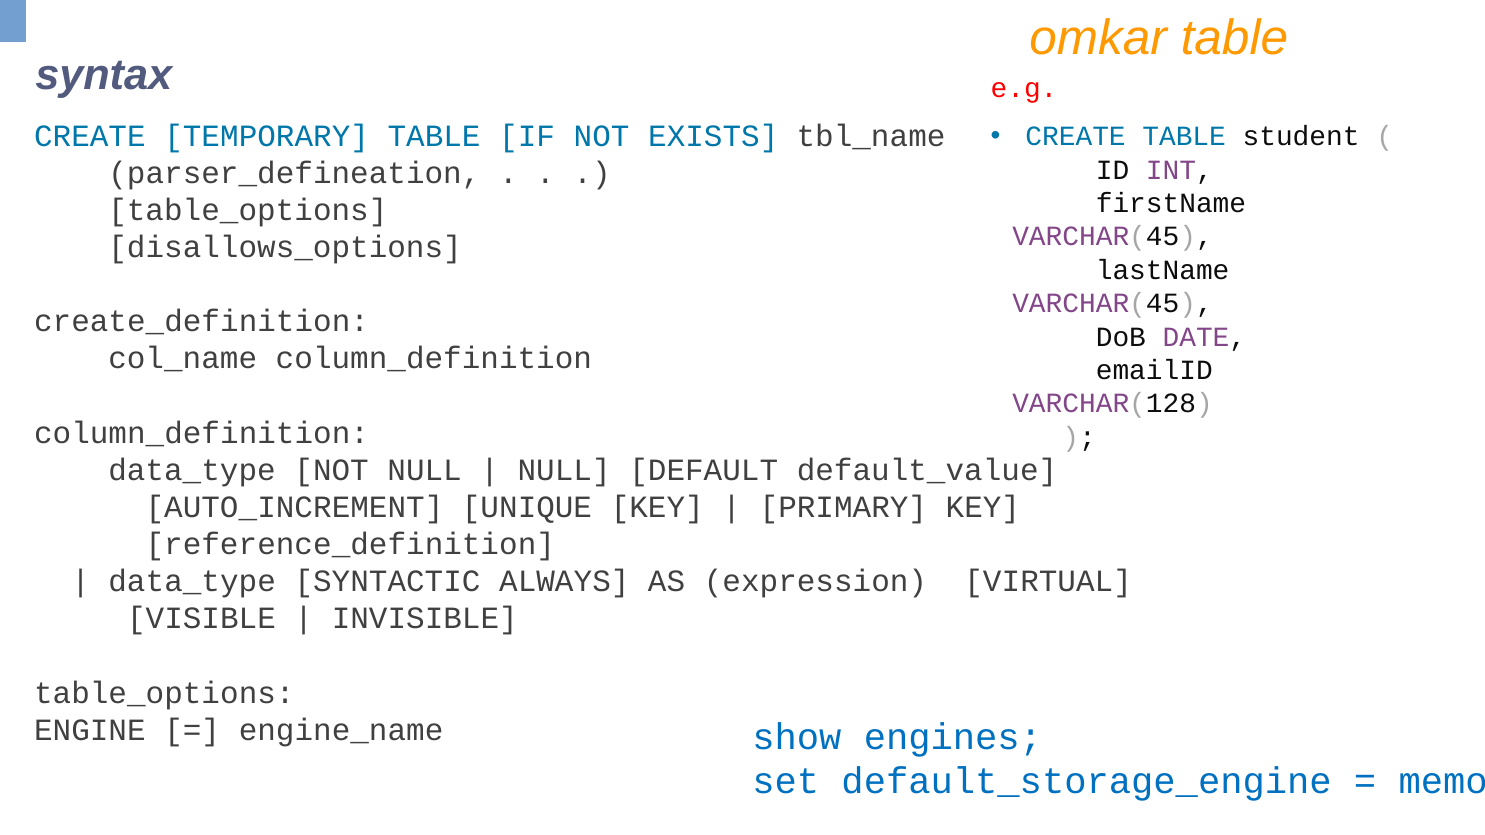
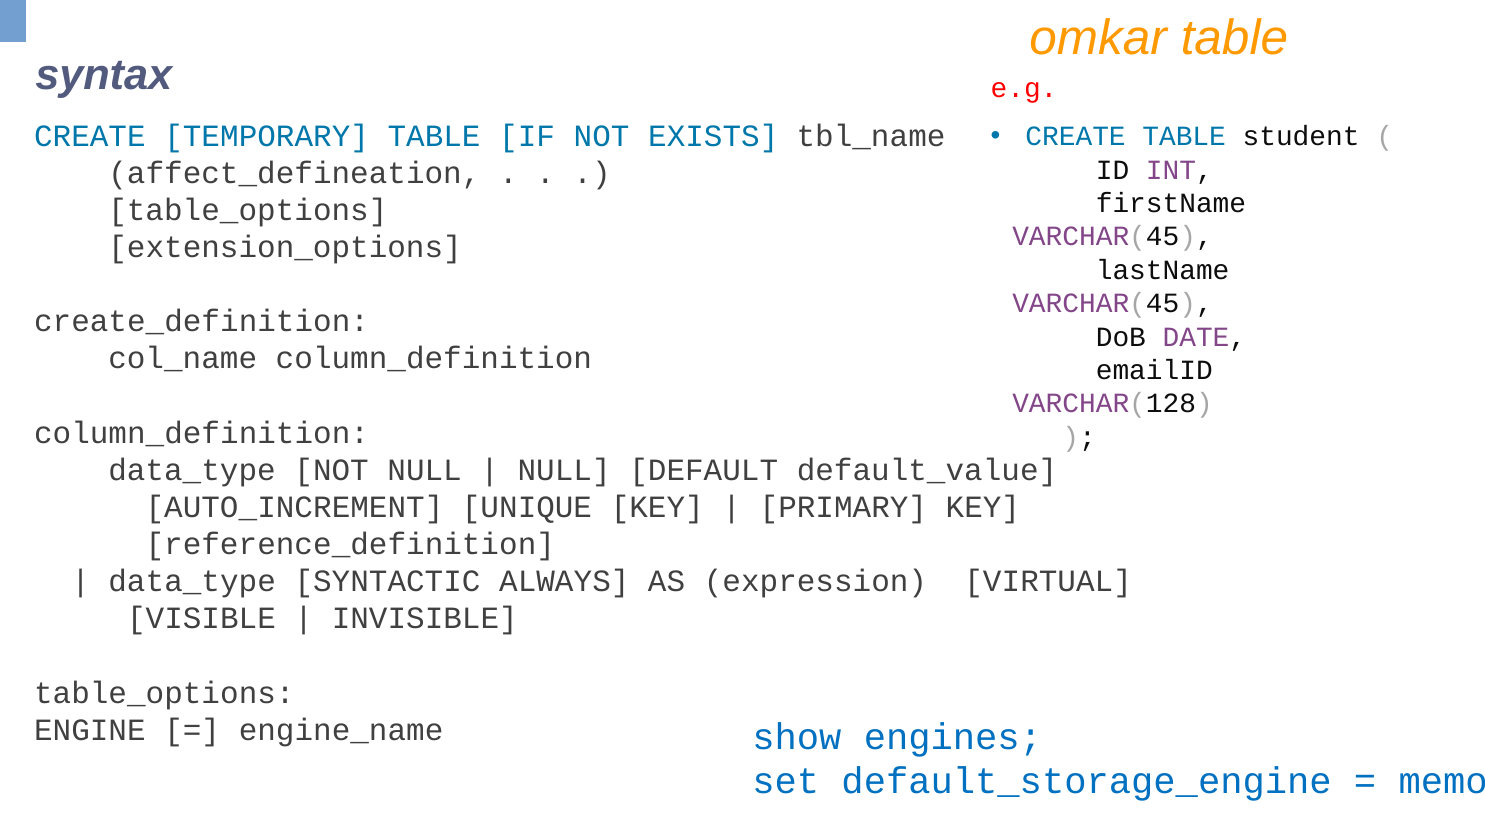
parser_defineation: parser_defineation -> affect_defineation
disallows_options: disallows_options -> extension_options
